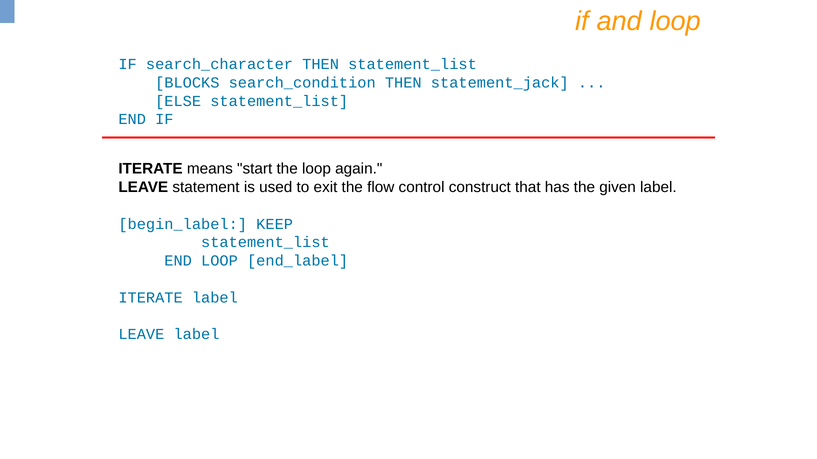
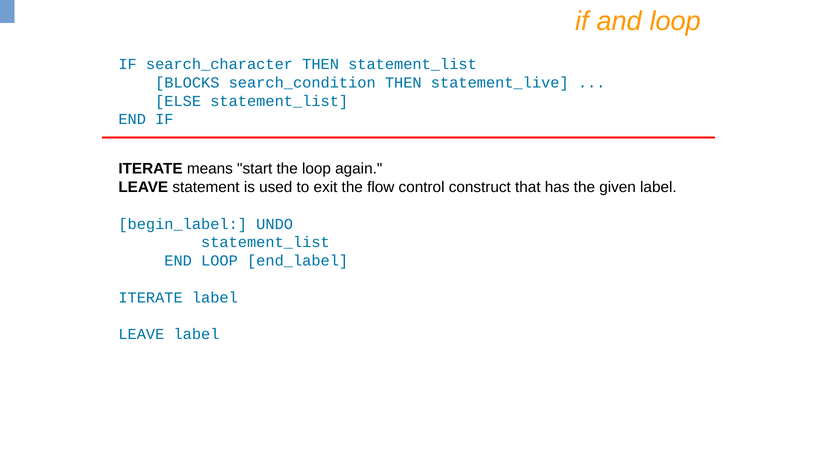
statement_jack: statement_jack -> statement_live
KEEP: KEEP -> UNDO
